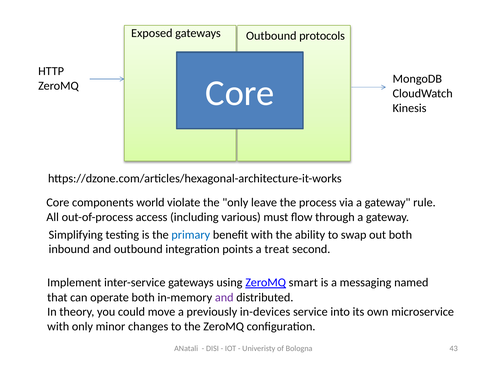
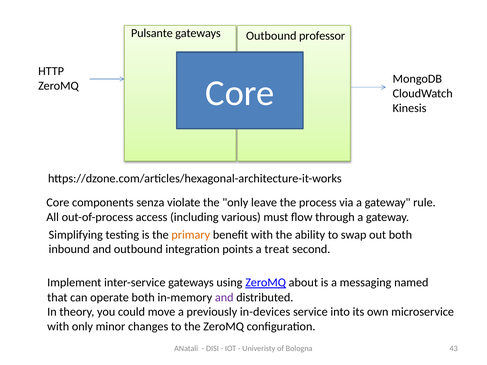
Exposed: Exposed -> Pulsante
protocols: protocols -> professor
world: world -> senza
primary colour: blue -> orange
smart: smart -> about
